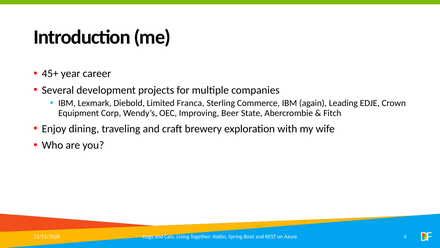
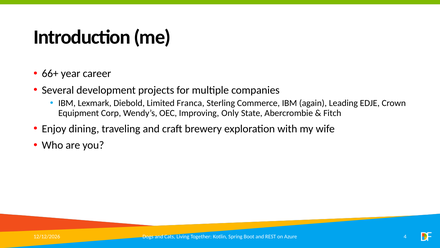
45+: 45+ -> 66+
Beer: Beer -> Only
